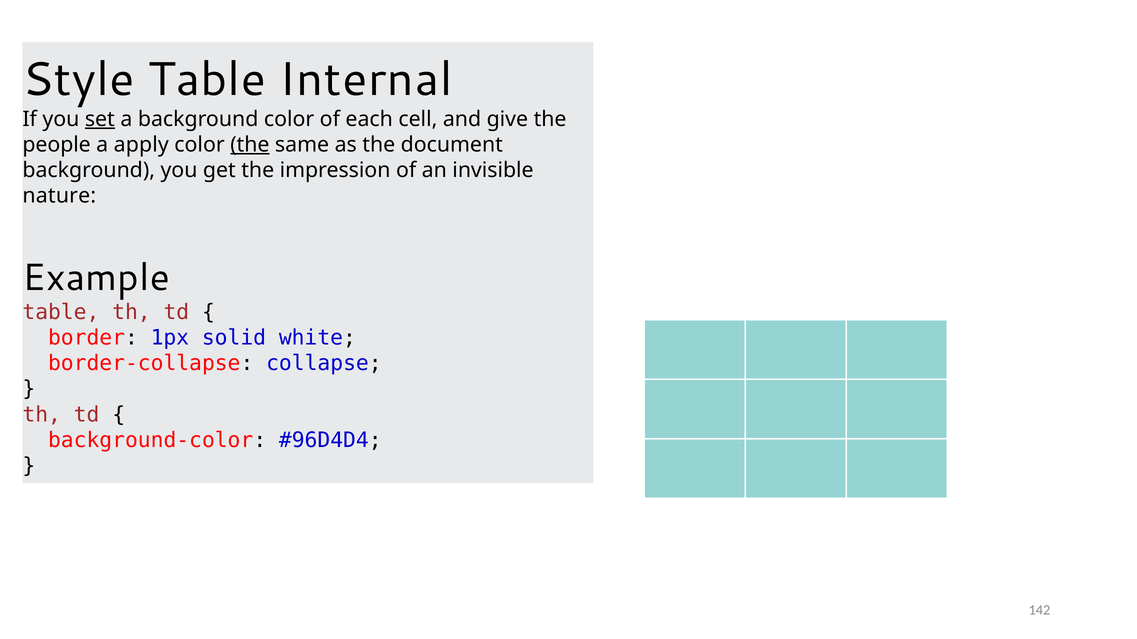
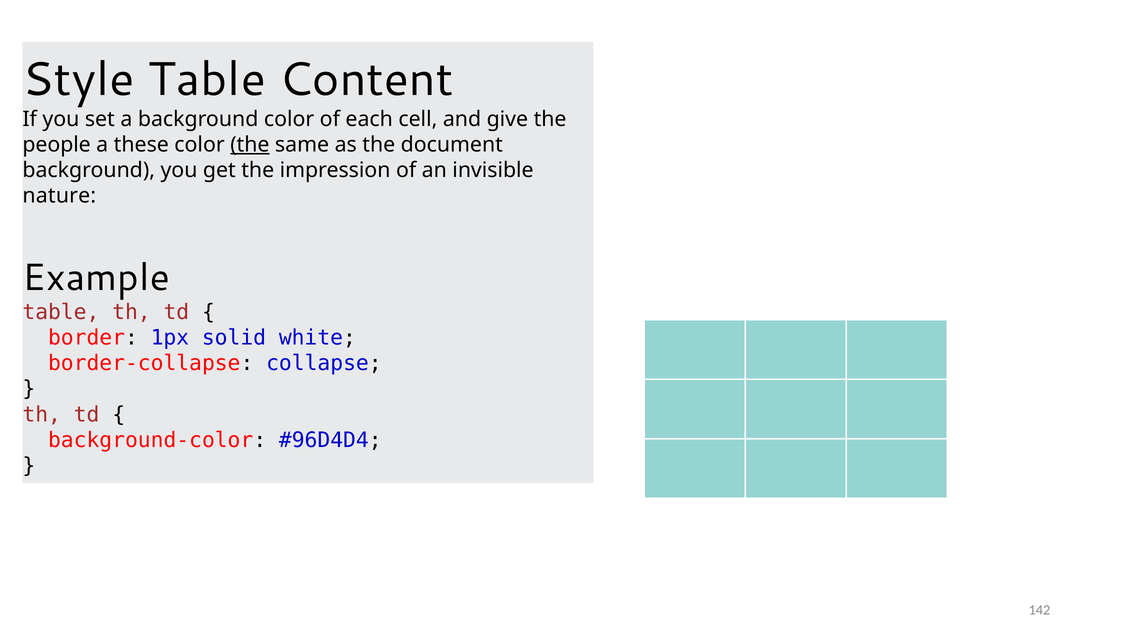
Internal: Internal -> Content
set underline: present -> none
apply: apply -> these
